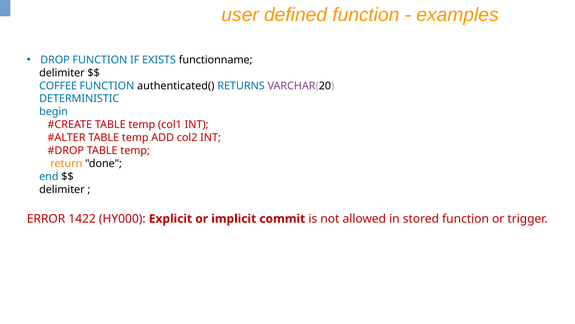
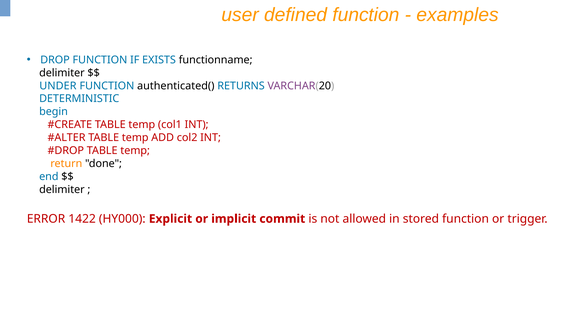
COFFEE: COFFEE -> UNDER
